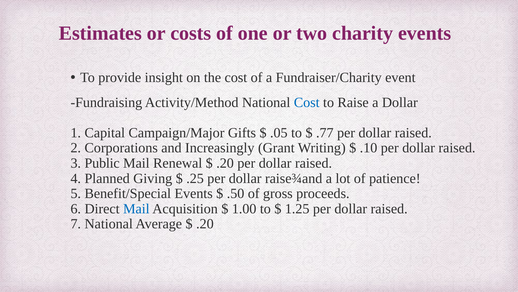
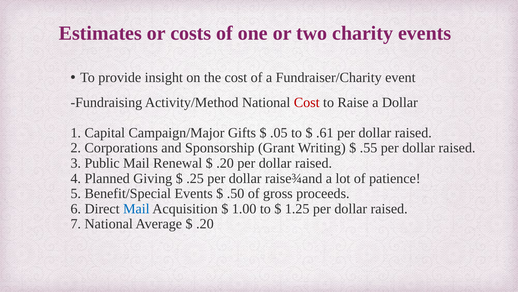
Cost at (307, 102) colour: blue -> red
.77: .77 -> .61
Increasingly: Increasingly -> Sponsorship
.10: .10 -> .55
